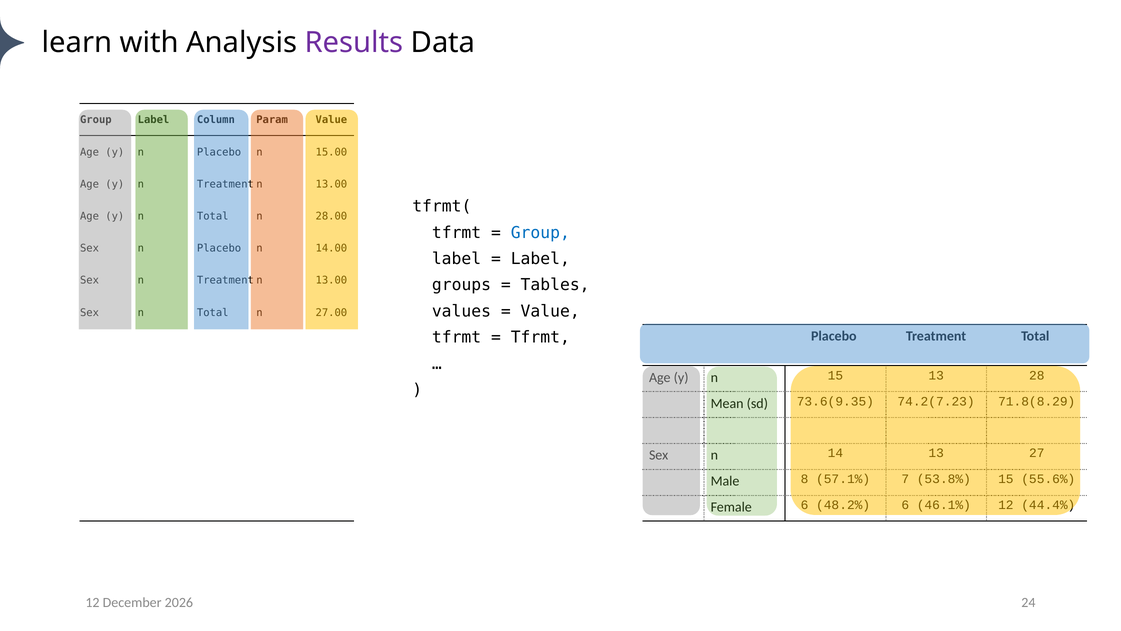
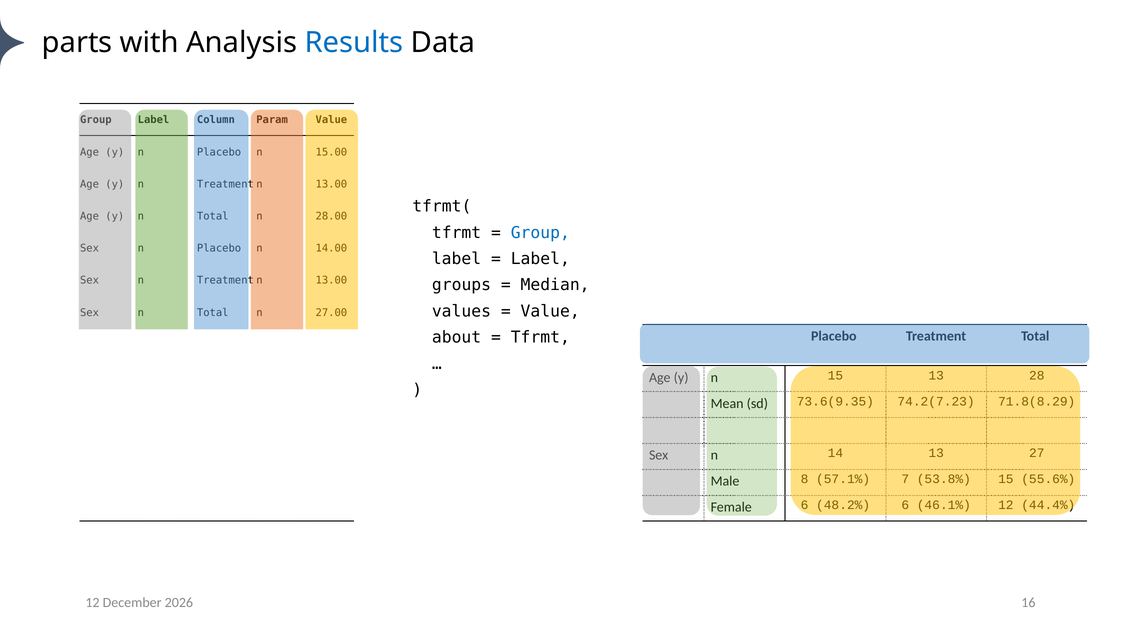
learn: learn -> parts
Results colour: purple -> blue
Tables: Tables -> Median
tfrmt at (457, 337): tfrmt -> about
24: 24 -> 16
